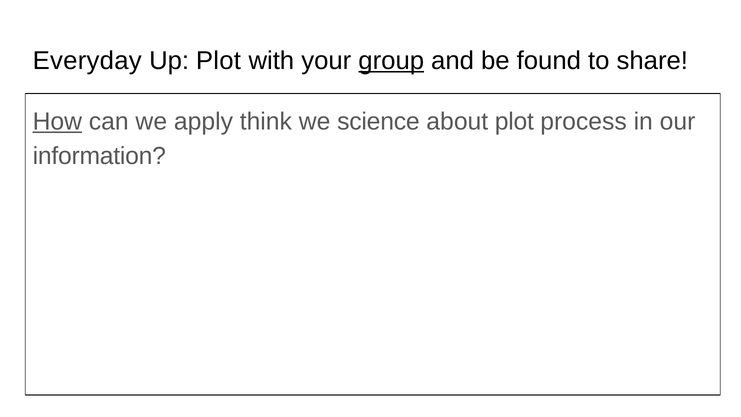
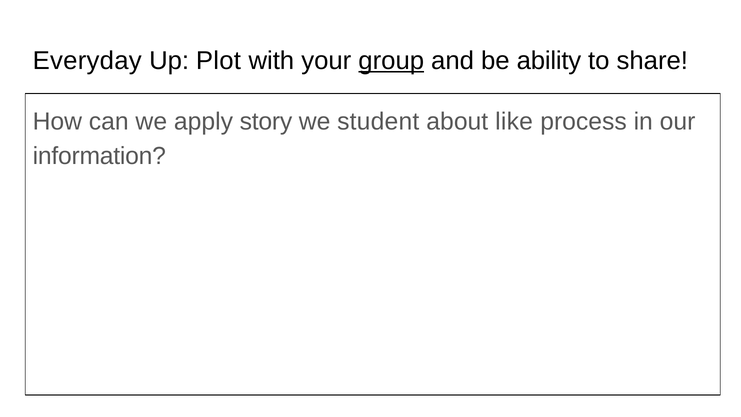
found: found -> ability
How underline: present -> none
think: think -> story
science: science -> student
about plot: plot -> like
